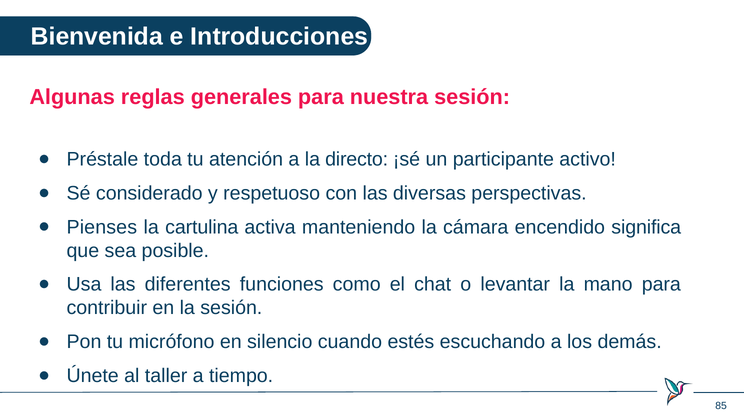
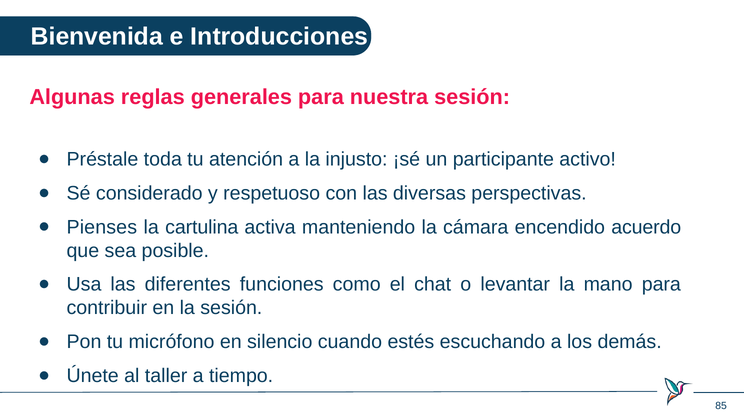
directo: directo -> injusto
significa: significa -> acuerdo
